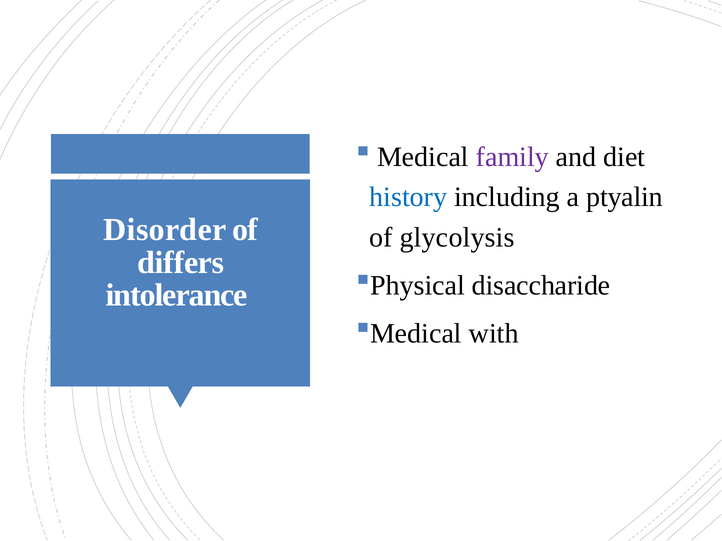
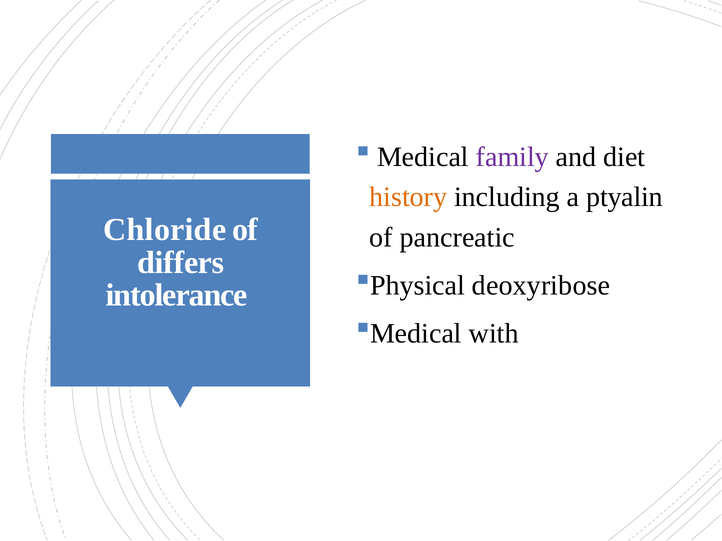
history colour: blue -> orange
Disorder: Disorder -> Chloride
glycolysis: glycolysis -> pancreatic
disaccharide: disaccharide -> deoxyribose
